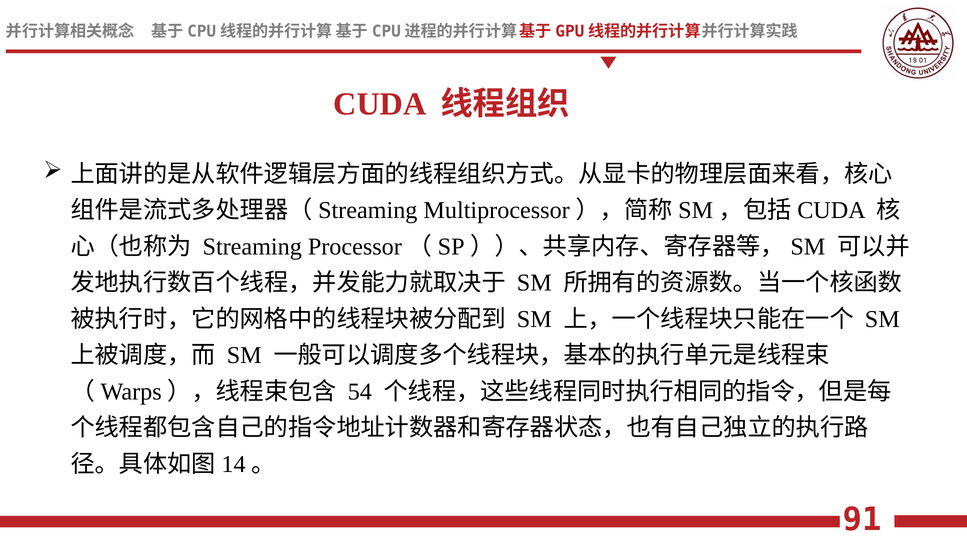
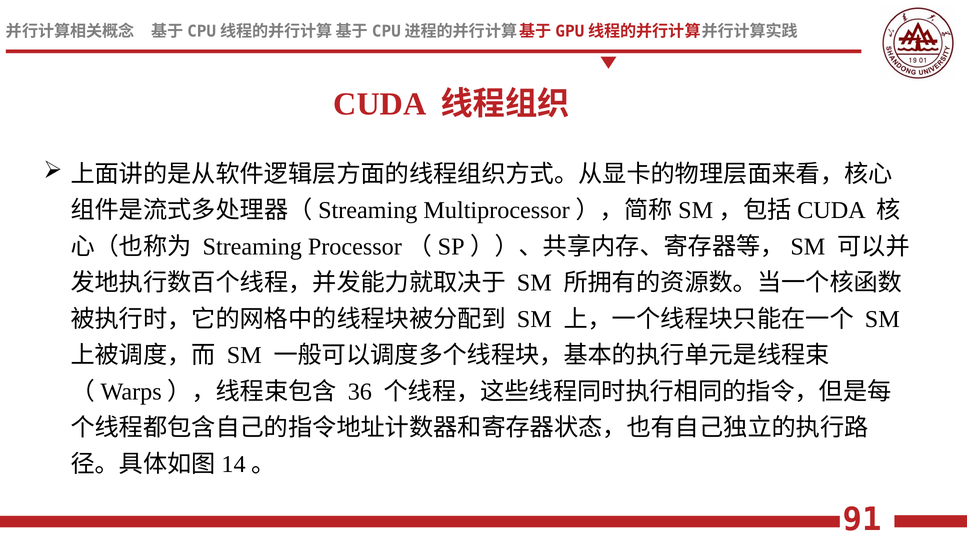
54: 54 -> 36
